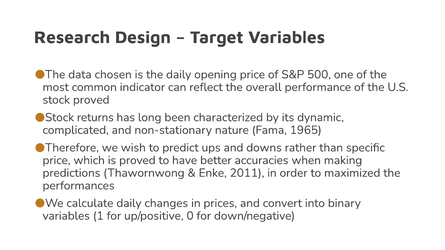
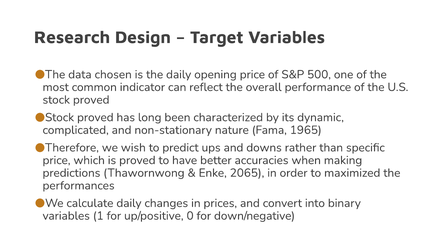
returns at (95, 117): returns -> proved
2011: 2011 -> 2065
